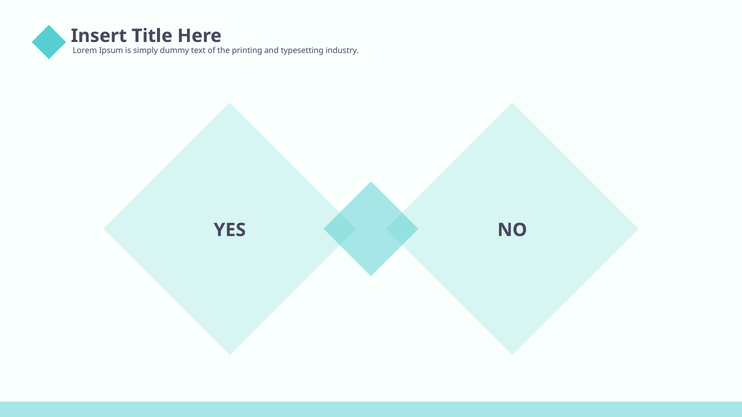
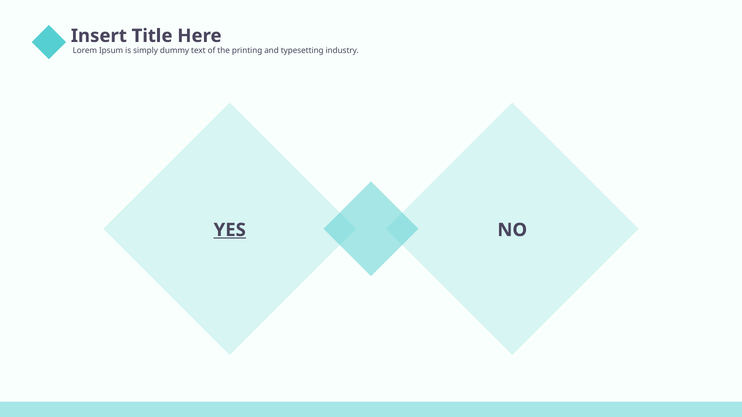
YES underline: none -> present
